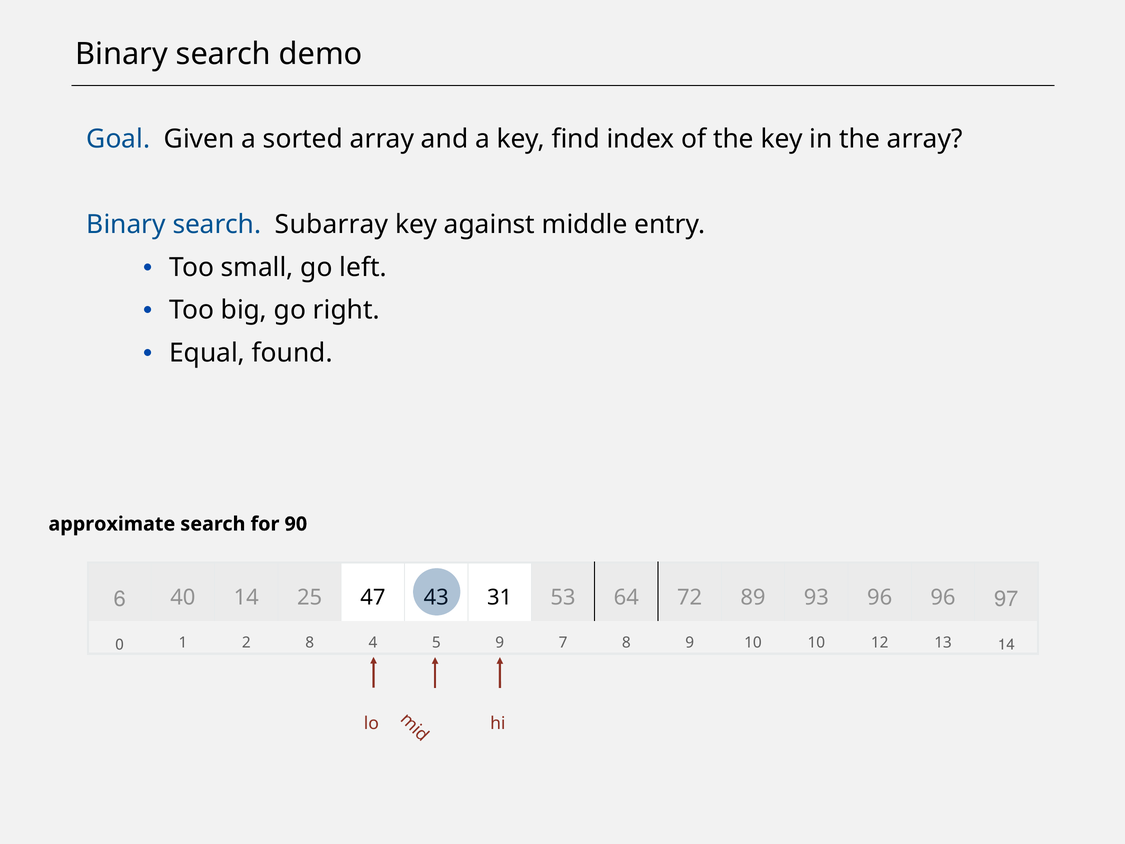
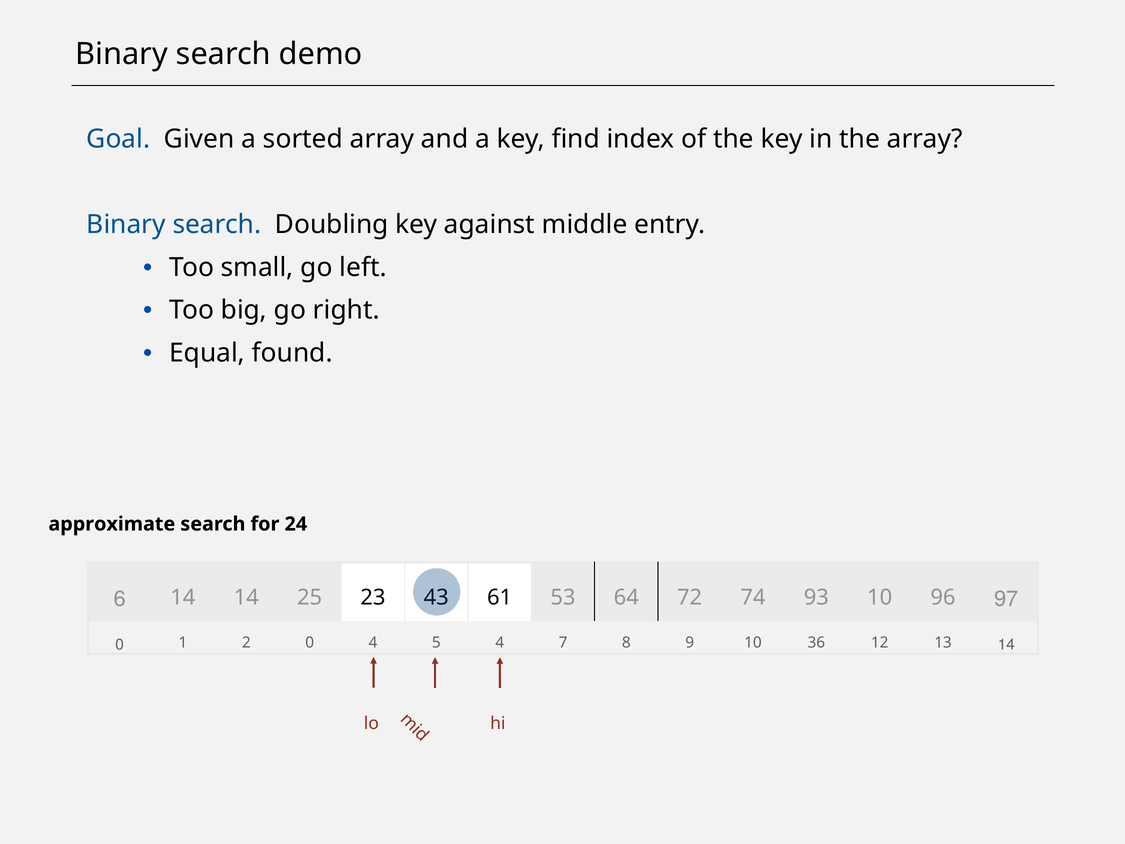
Subarray: Subarray -> Doubling
90: 90 -> 24
6 40: 40 -> 14
47: 47 -> 23
31: 31 -> 61
89: 89 -> 74
93 96: 96 -> 10
2 8: 8 -> 0
5 9: 9 -> 4
10 10: 10 -> 36
